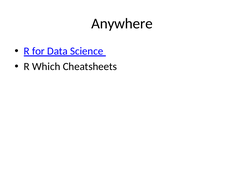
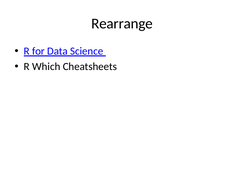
Anywhere: Anywhere -> Rearrange
